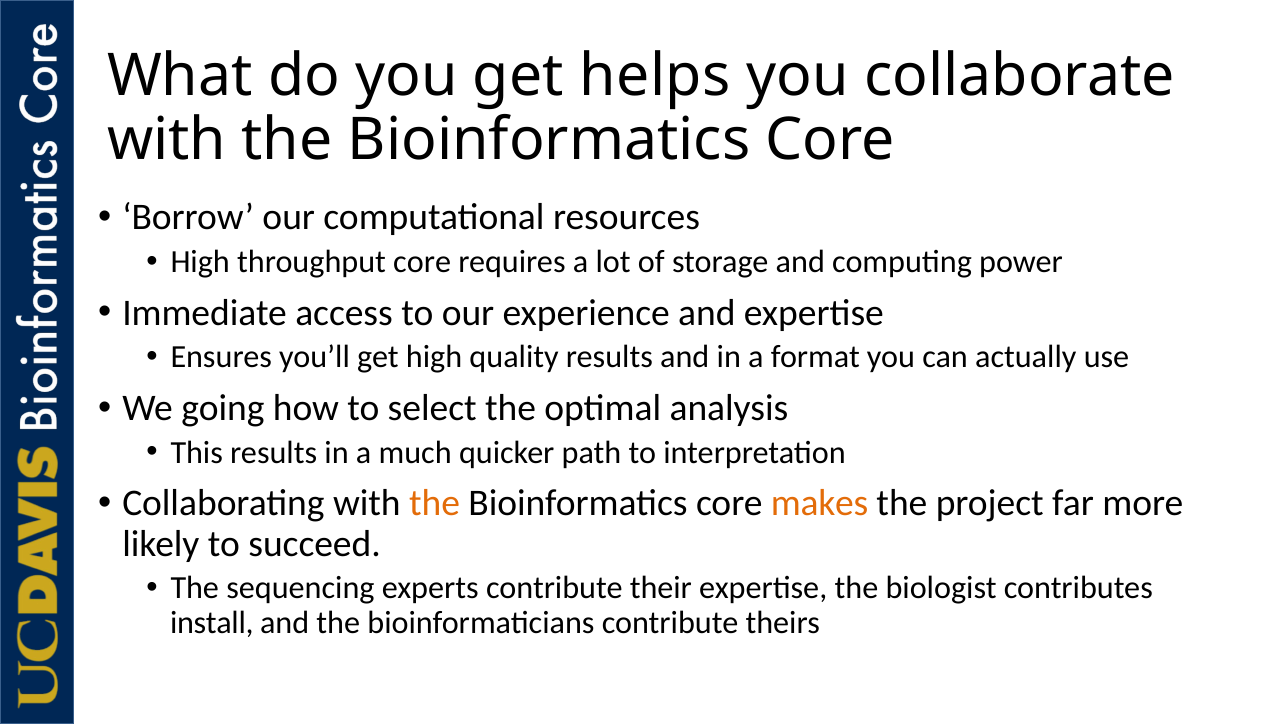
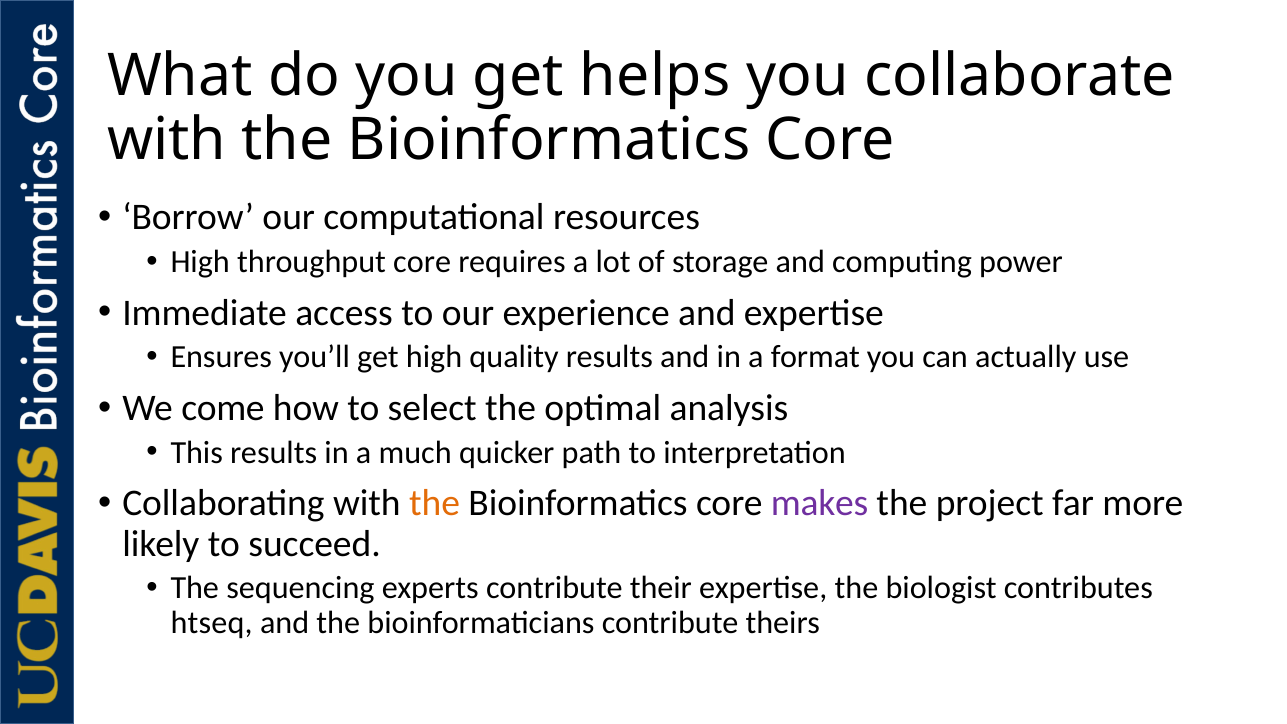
going: going -> come
makes colour: orange -> purple
install: install -> htseq
